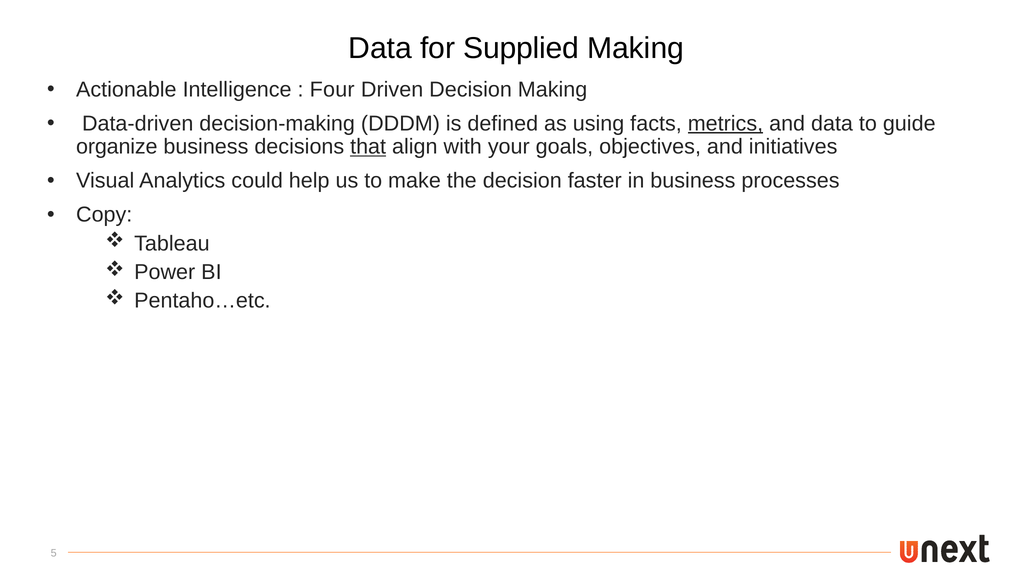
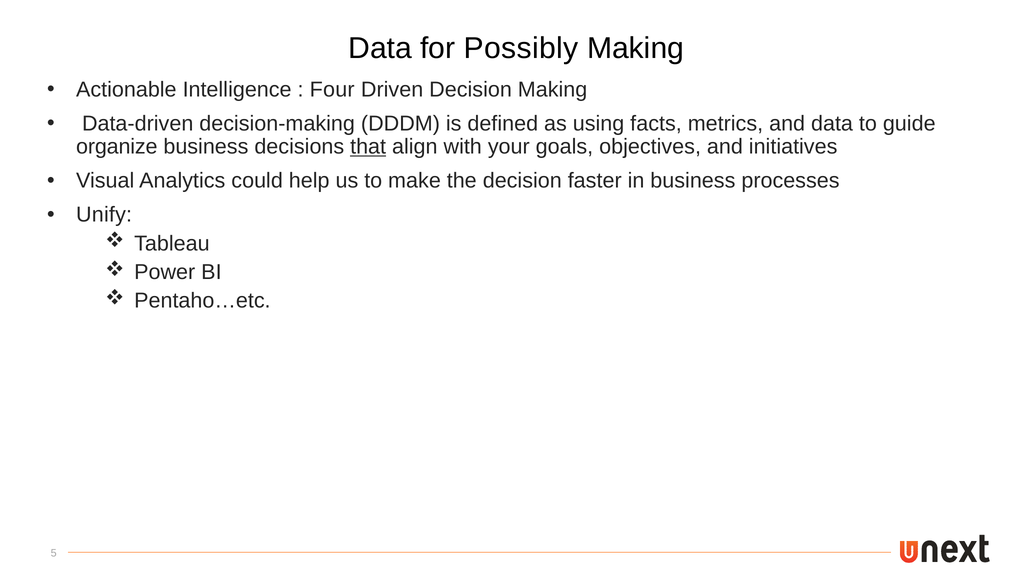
Supplied: Supplied -> Possibly
metrics underline: present -> none
Copy: Copy -> Unify
